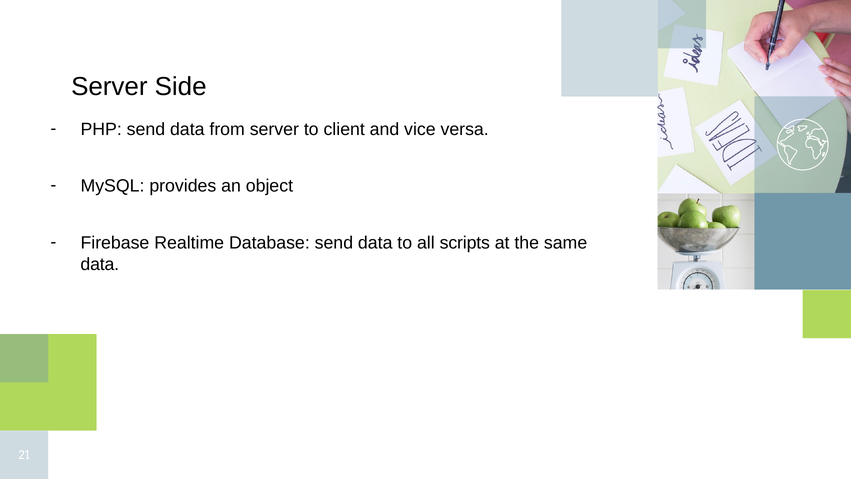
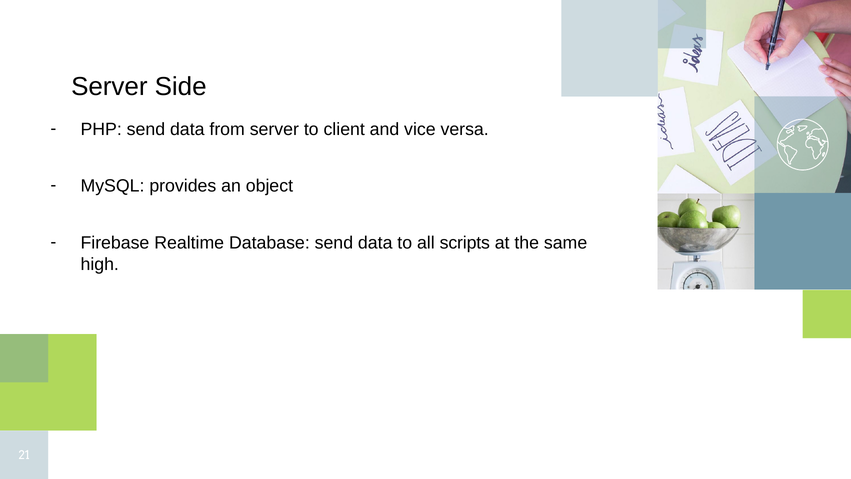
data at (100, 264): data -> high
